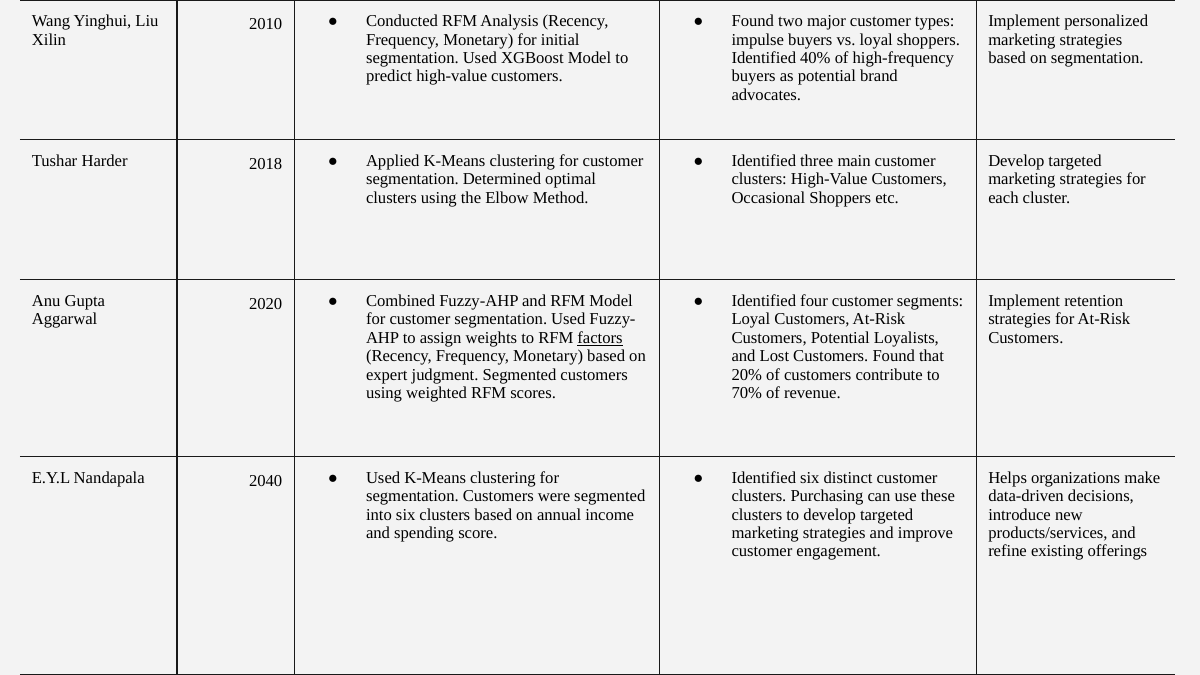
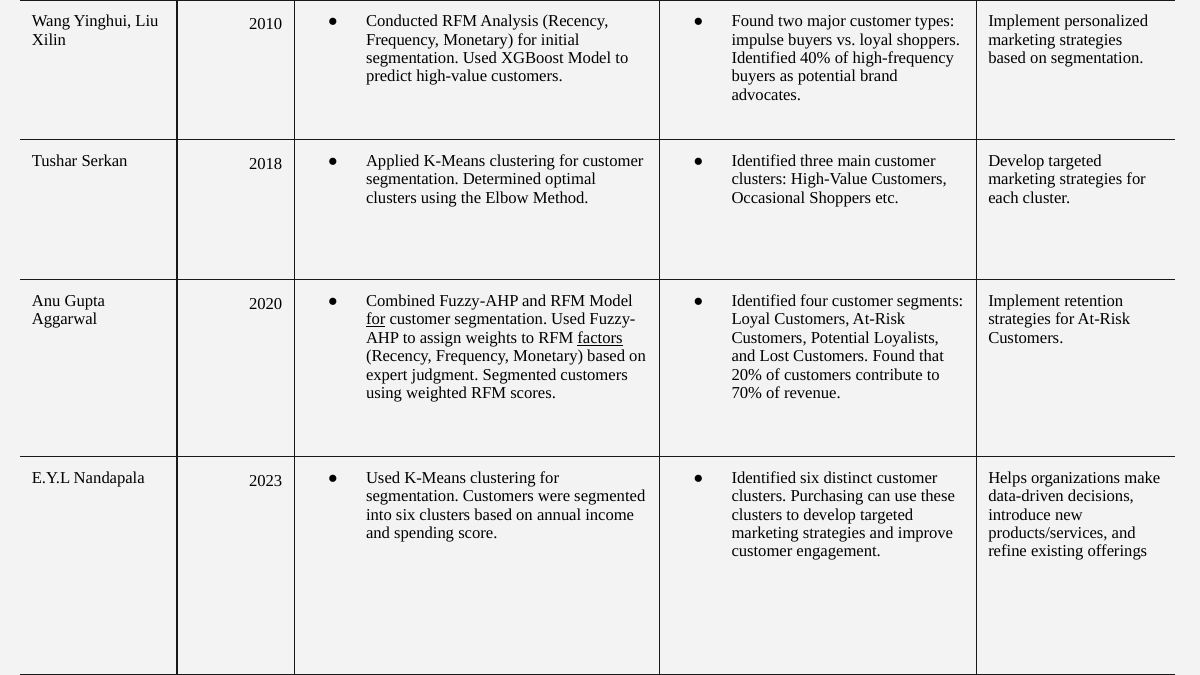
Harder: Harder -> Serkan
for at (376, 319) underline: none -> present
2040: 2040 -> 2023
